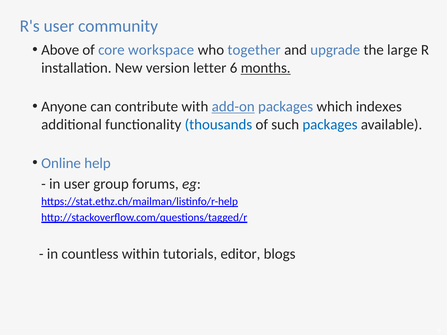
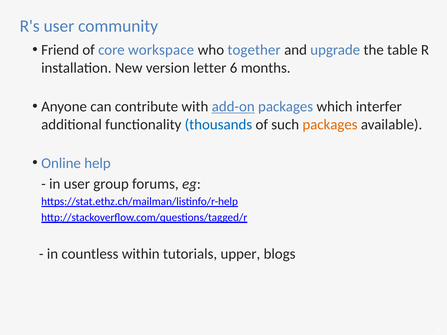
Above: Above -> Friend
large: large -> table
months underline: present -> none
indexes: indexes -> interfer
packages at (330, 125) colour: blue -> orange
editor: editor -> upper
